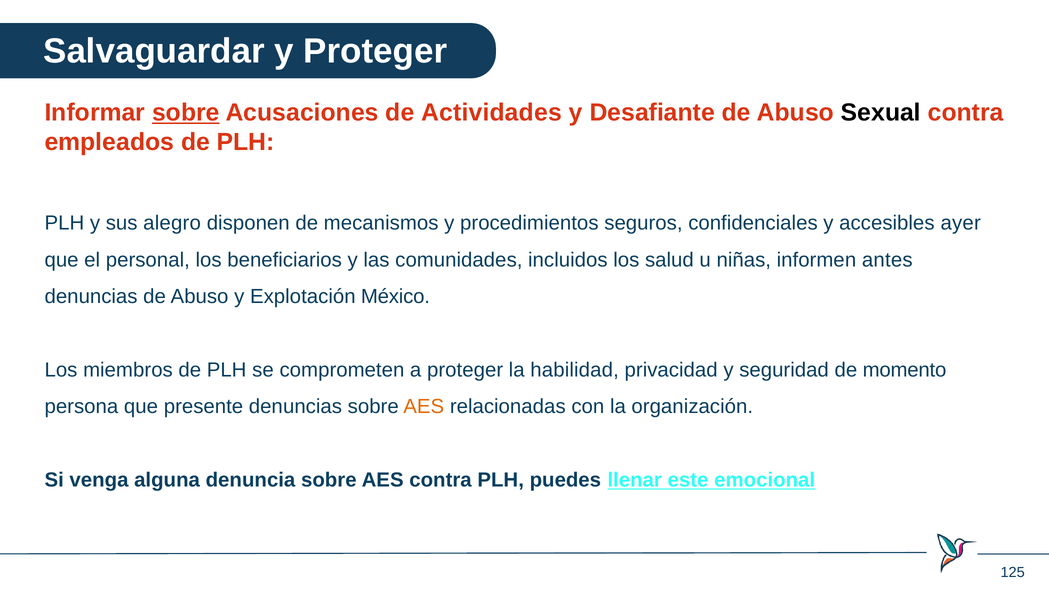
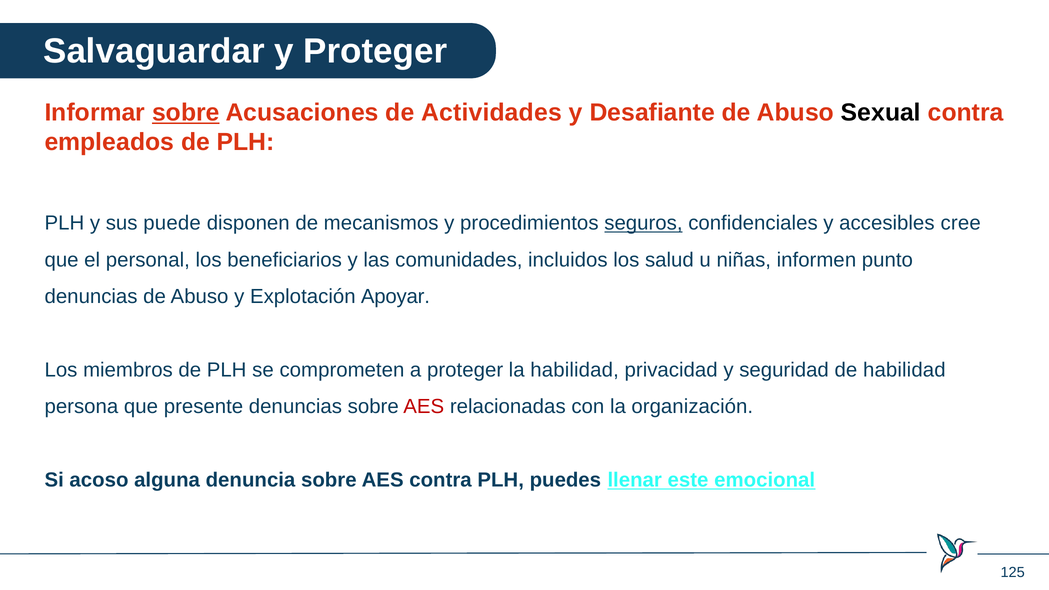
alegro: alegro -> puede
seguros underline: none -> present
ayer: ayer -> cree
antes: antes -> punto
México: México -> Apoyar
de momento: momento -> habilidad
AES at (424, 407) colour: orange -> red
venga: venga -> acoso
